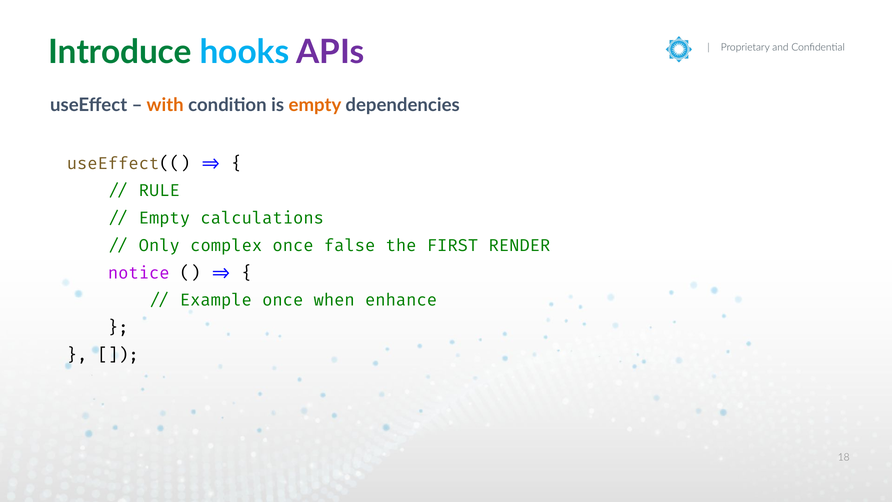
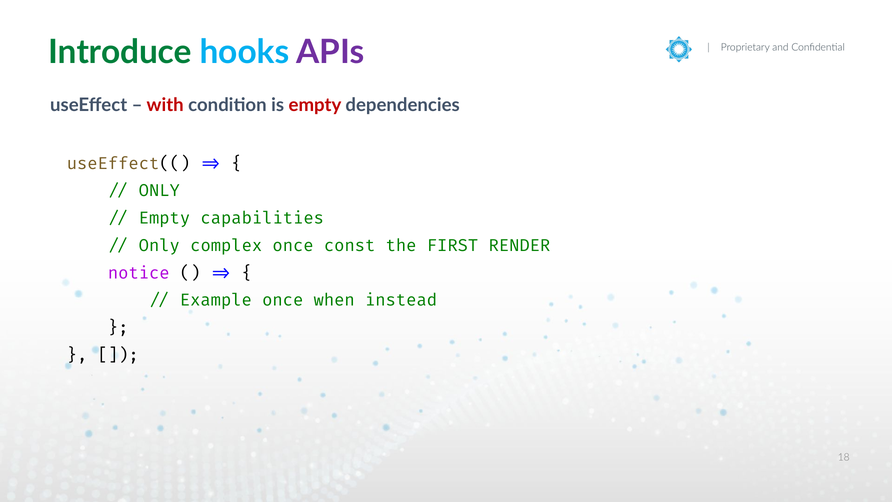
with colour: orange -> red
empty at (315, 105) colour: orange -> red
RULE at (159, 191): RULE -> ONLY
calculations: calculations -> capabilities
false: false -> const
enhance: enhance -> instead
